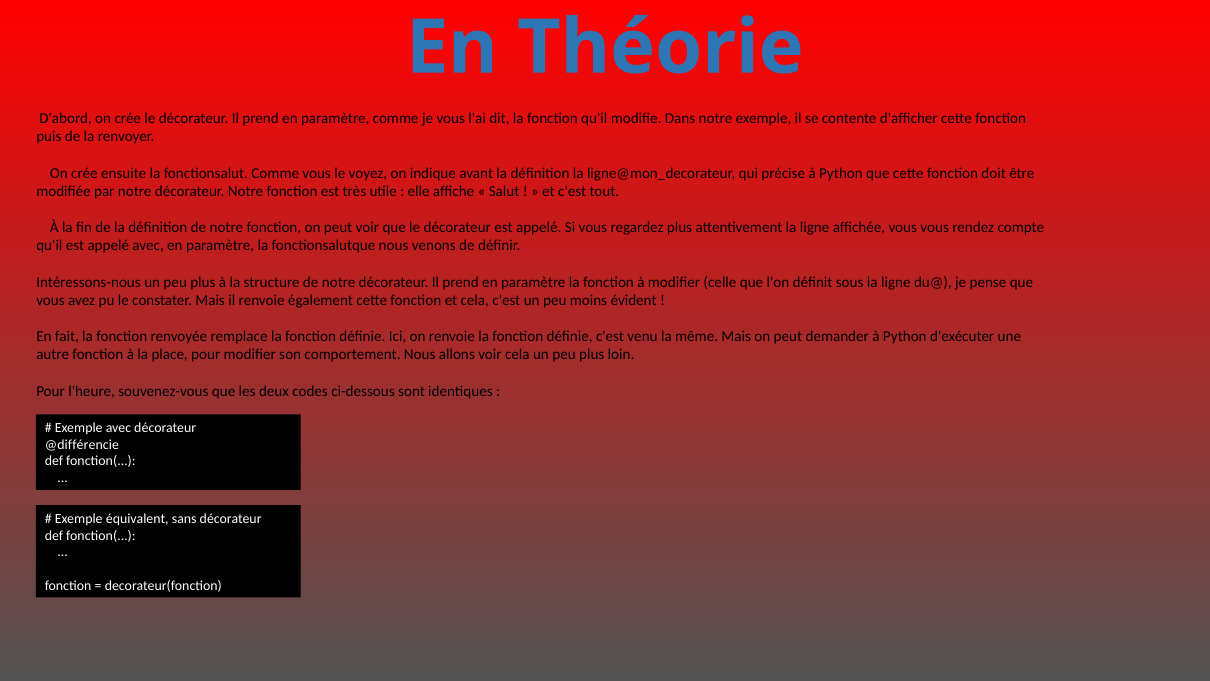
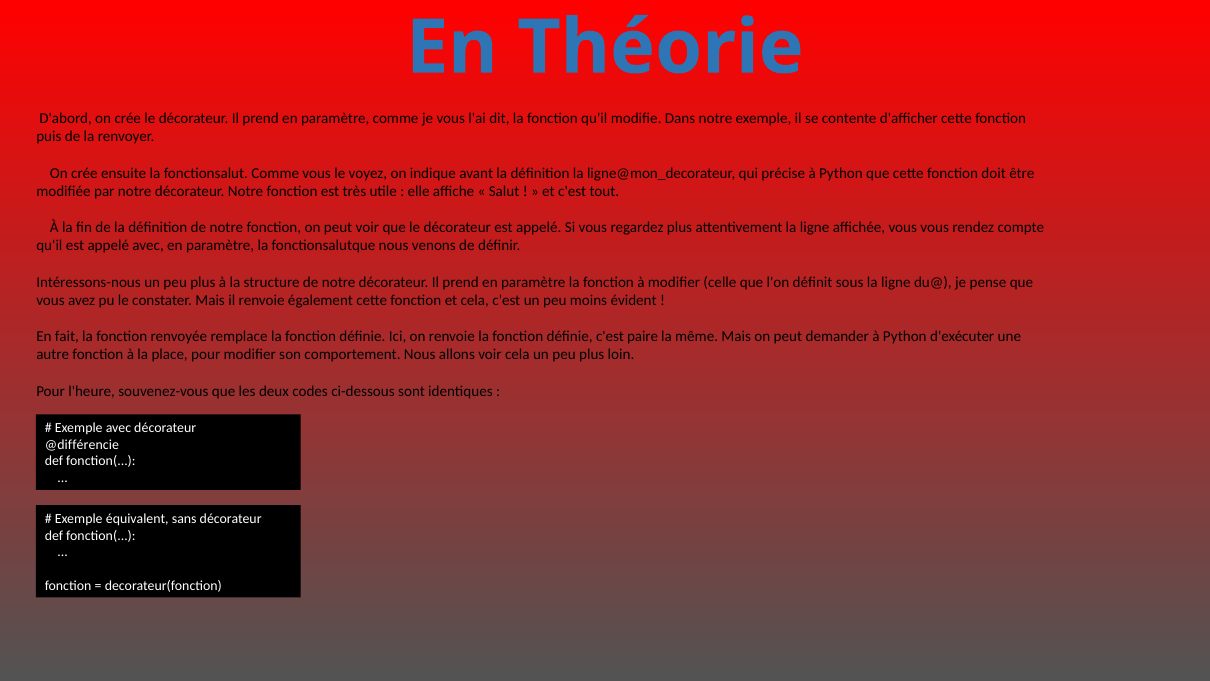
venu: venu -> paire
